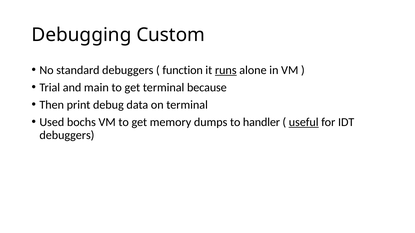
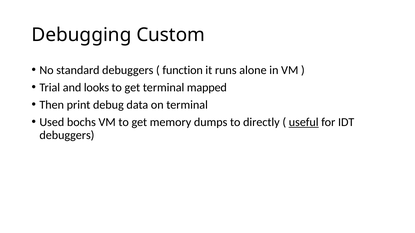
runs underline: present -> none
main: main -> looks
because: because -> mapped
handler: handler -> directly
